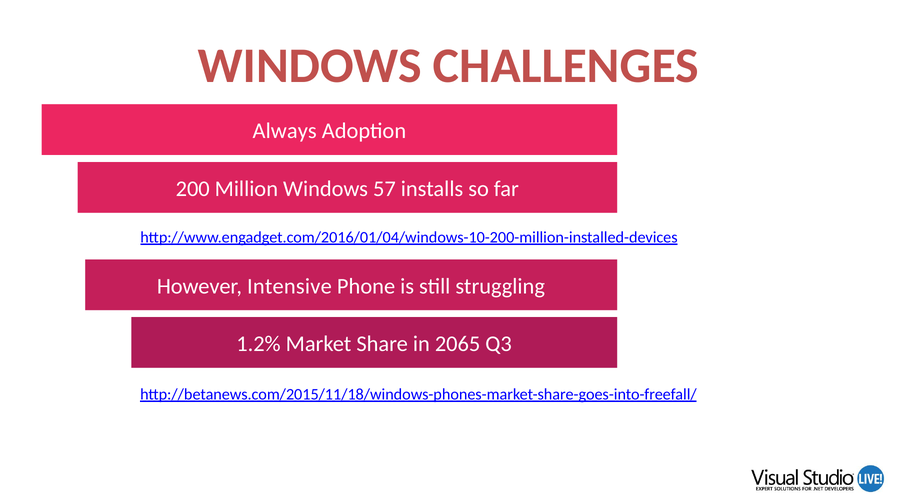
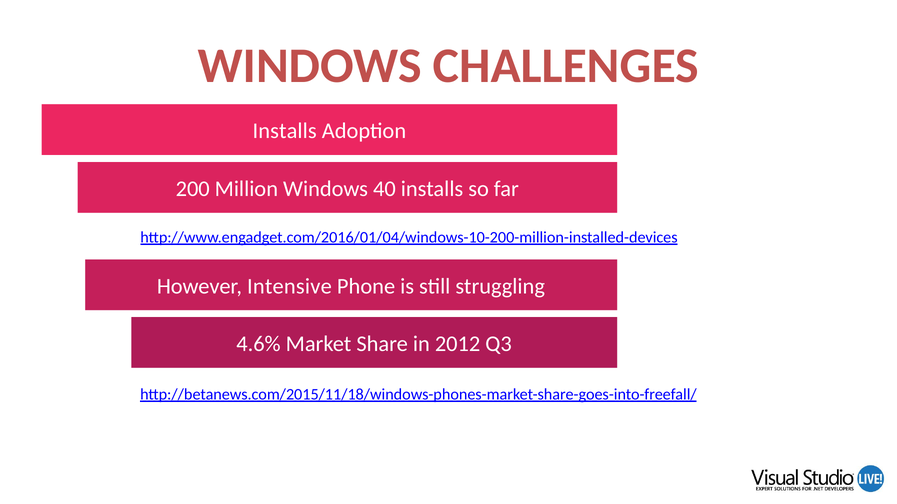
Always at (285, 131): Always -> Installs
57: 57 -> 40
1.2%: 1.2% -> 4.6%
2065: 2065 -> 2012
